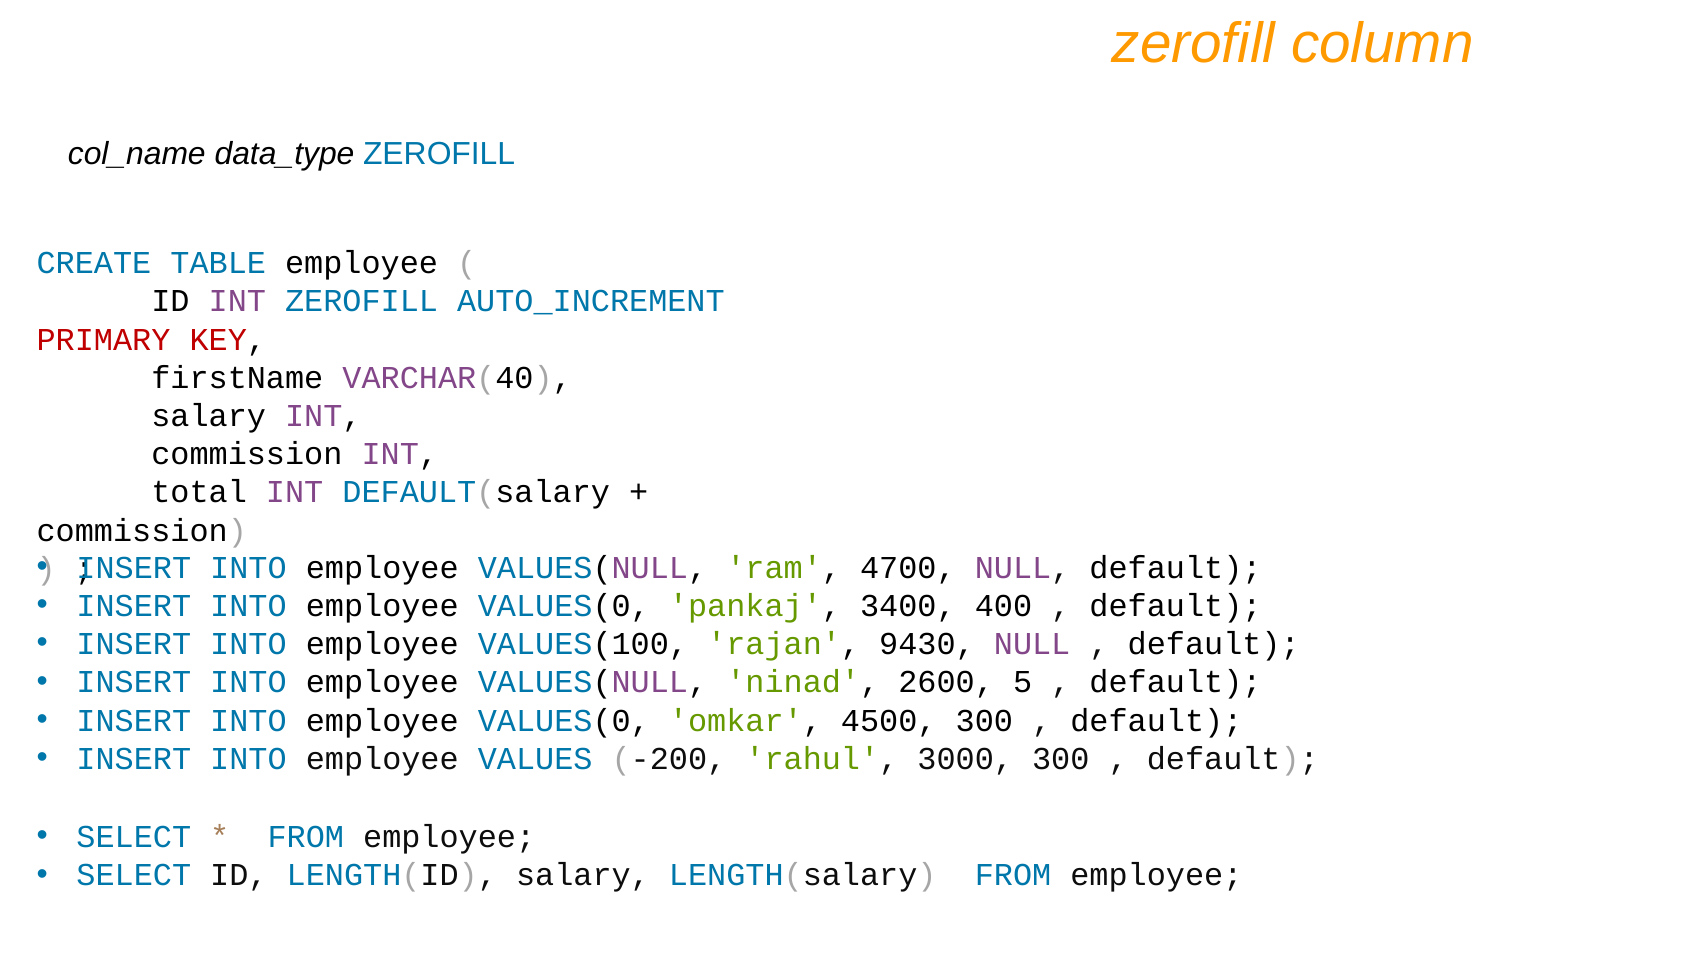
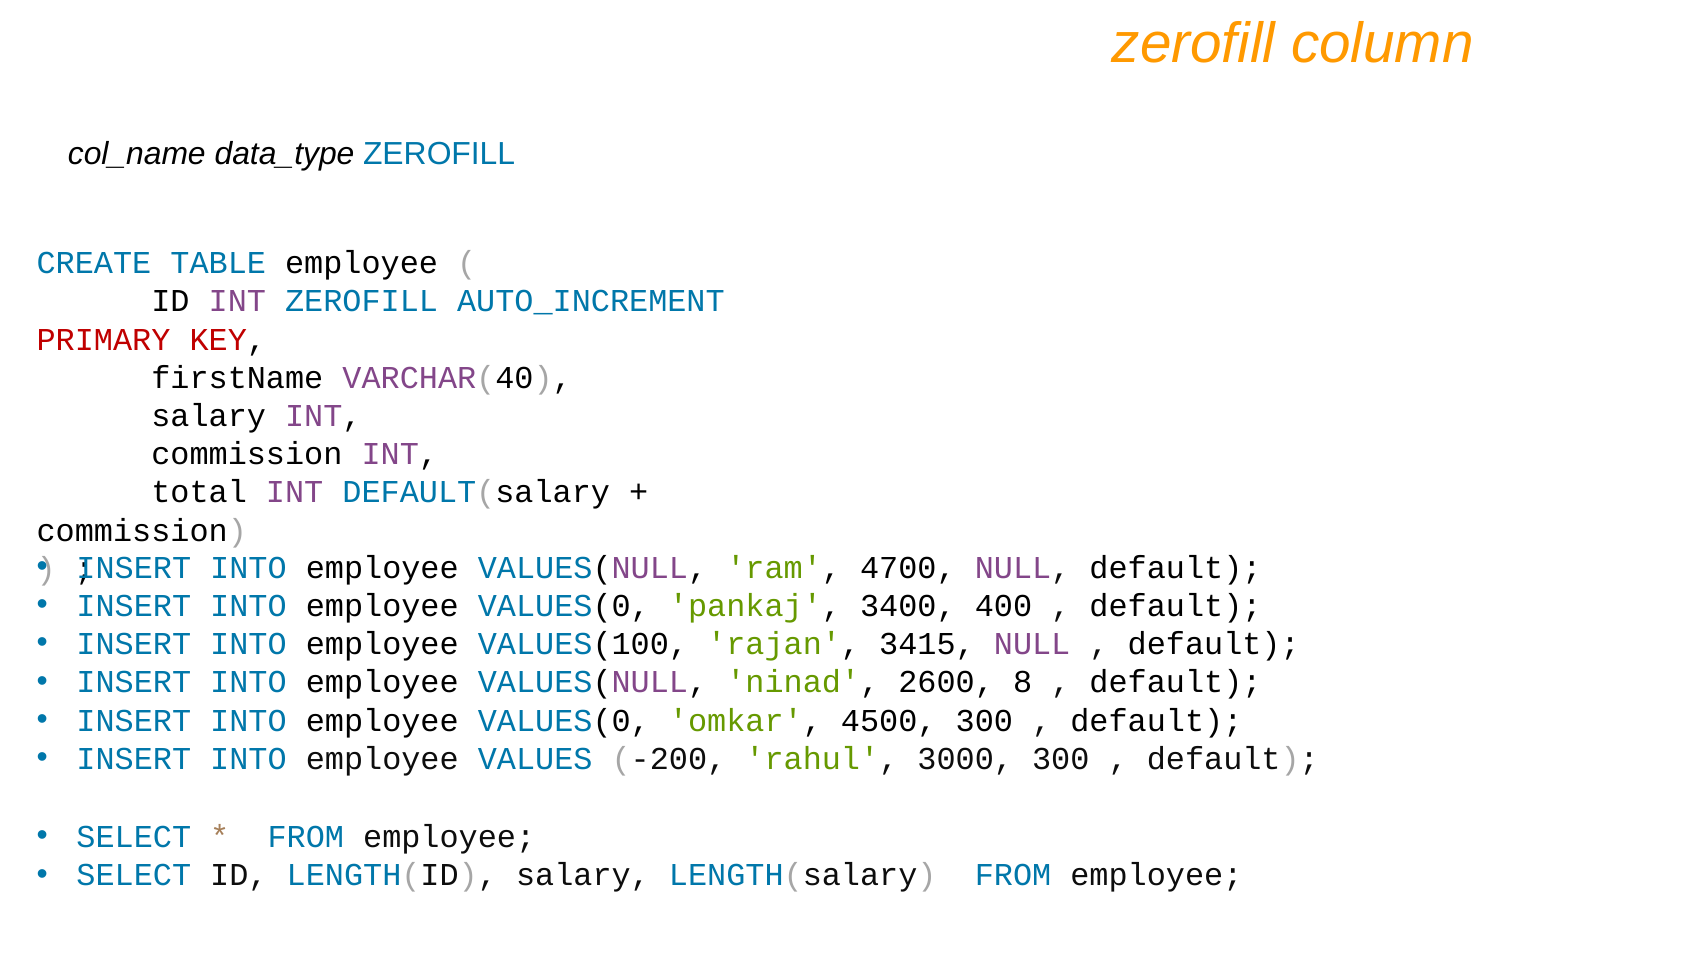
9430: 9430 -> 3415
5: 5 -> 8
